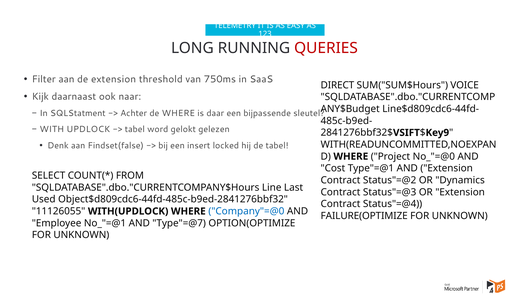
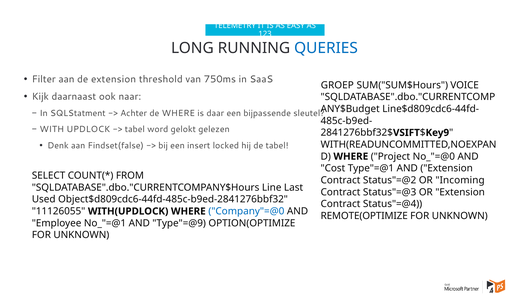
QUERIES colour: red -> blue
DIRECT: DIRECT -> GROEP
Dynamics: Dynamics -> Incoming
FAILURE(OPTIMIZE: FAILURE(OPTIMIZE -> REMOTE(OPTIMIZE
Type"=@7: Type"=@7 -> Type"=@9
